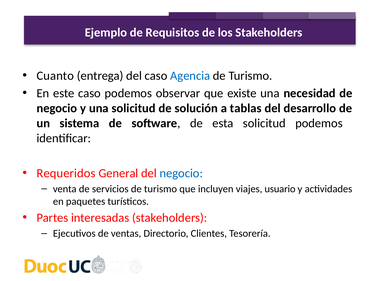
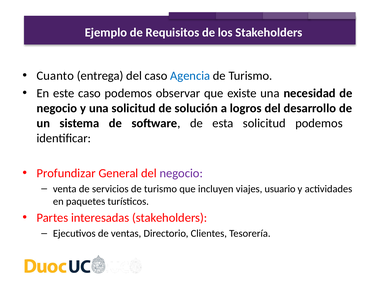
tablas: tablas -> logros
Requeridos: Requeridos -> Profundizar
negocio at (181, 173) colour: blue -> purple
